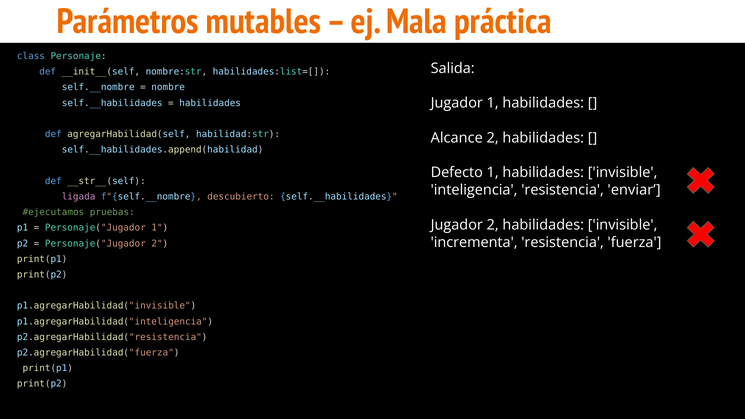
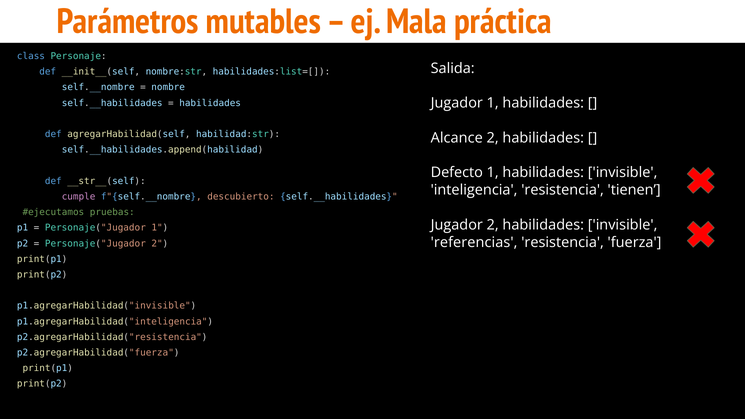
enviar: enviar -> tienen
ligada: ligada -> cumple
incrementa: incrementa -> referencias
